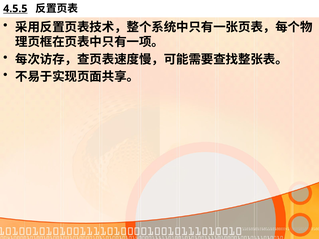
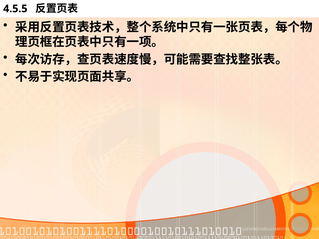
4.5.5 underline: present -> none
